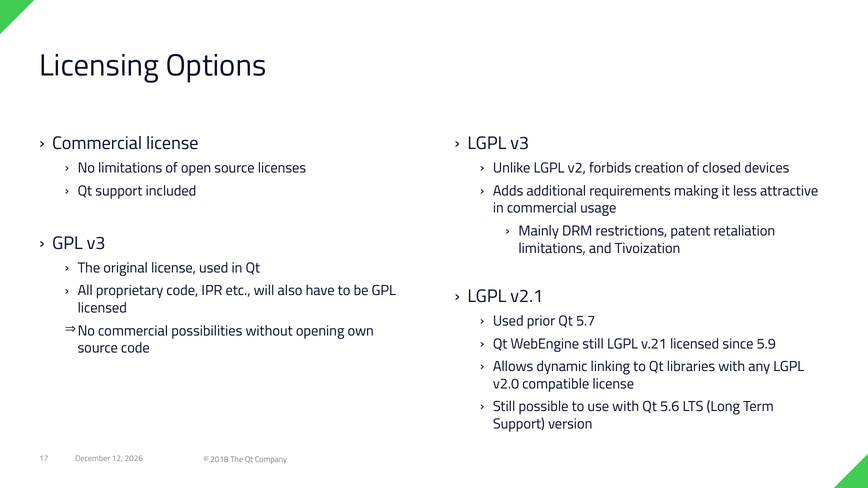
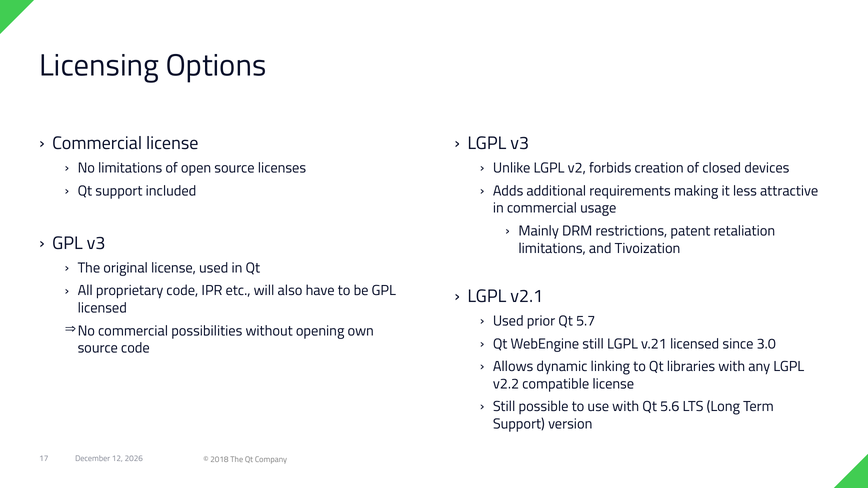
5.9: 5.9 -> 3.0
v2.0: v2.0 -> v2.2
